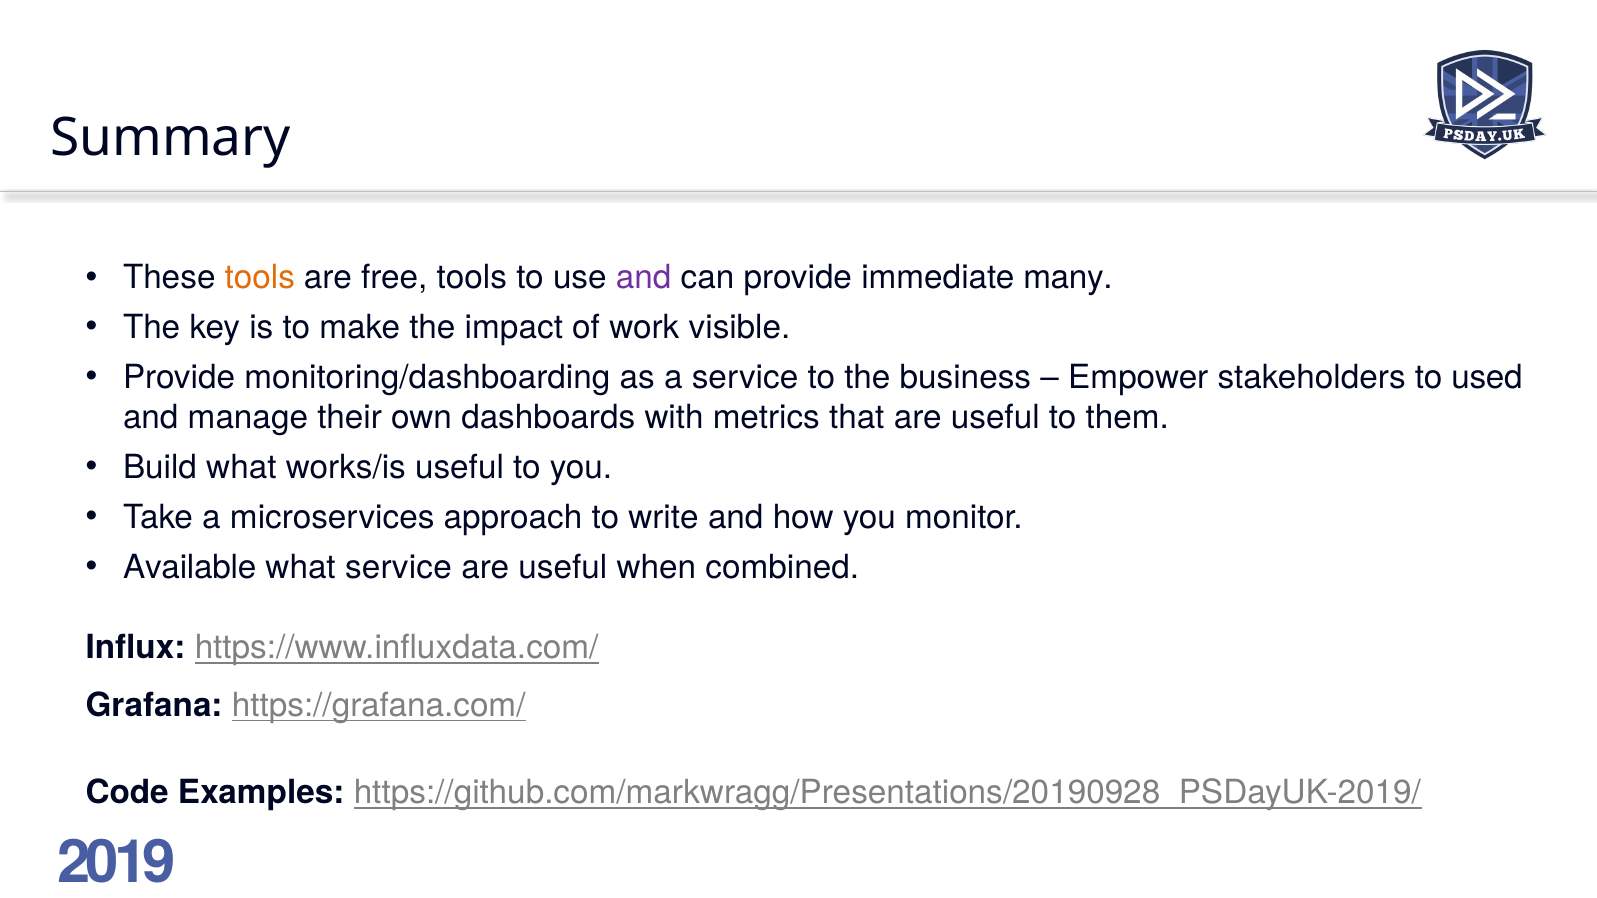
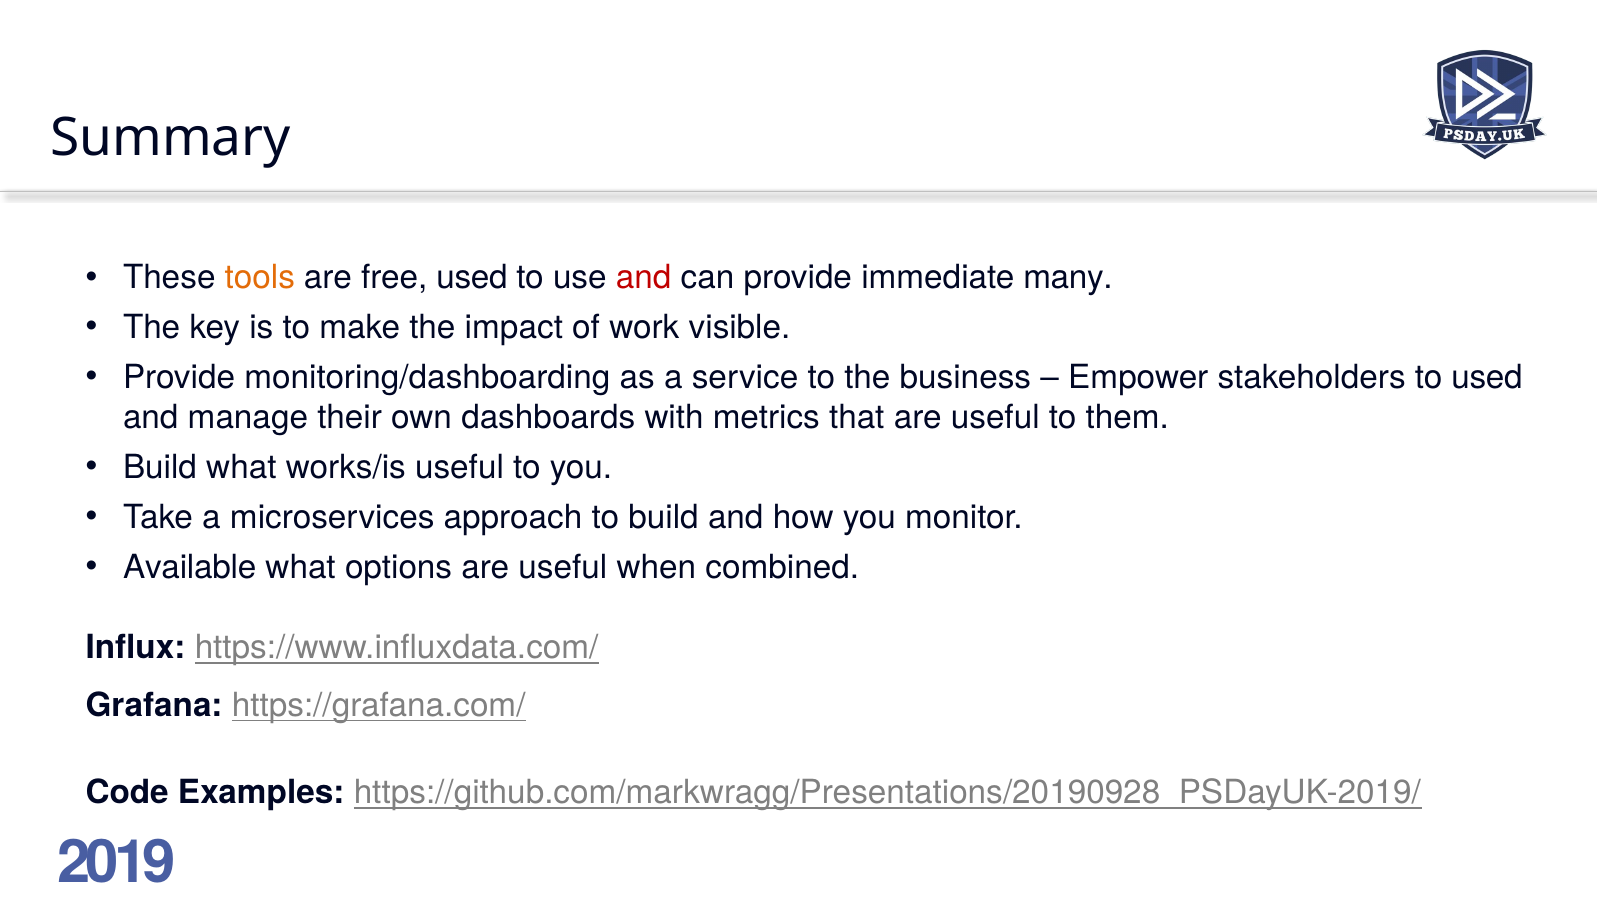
free tools: tools -> used
and at (644, 278) colour: purple -> red
to write: write -> build
what service: service -> options
